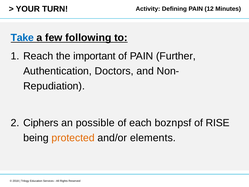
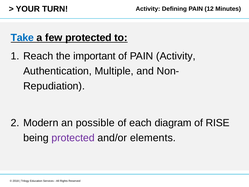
few following: following -> protected
PAIN Further: Further -> Activity
Doctors: Doctors -> Multiple
Ciphers: Ciphers -> Modern
boznpsf: boznpsf -> diagram
protected at (73, 138) colour: orange -> purple
